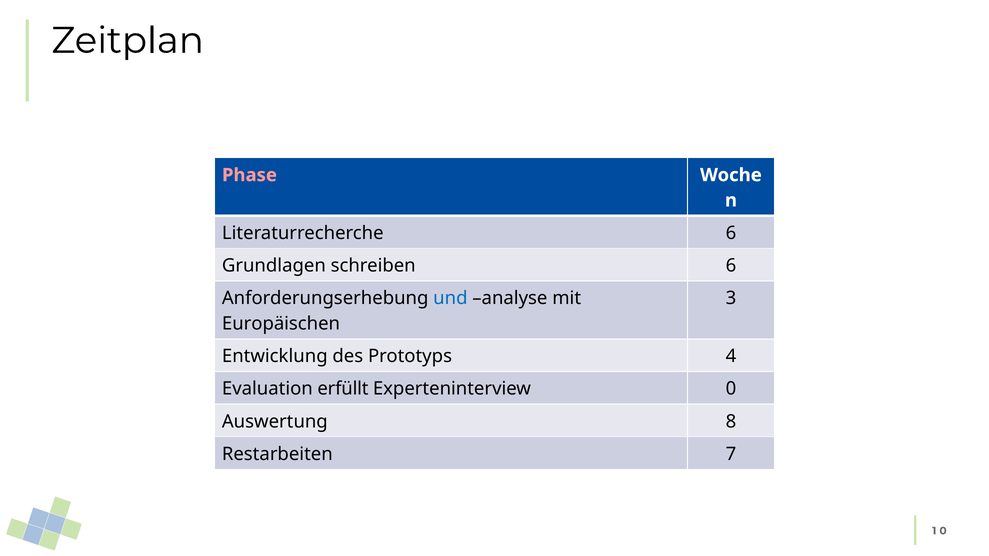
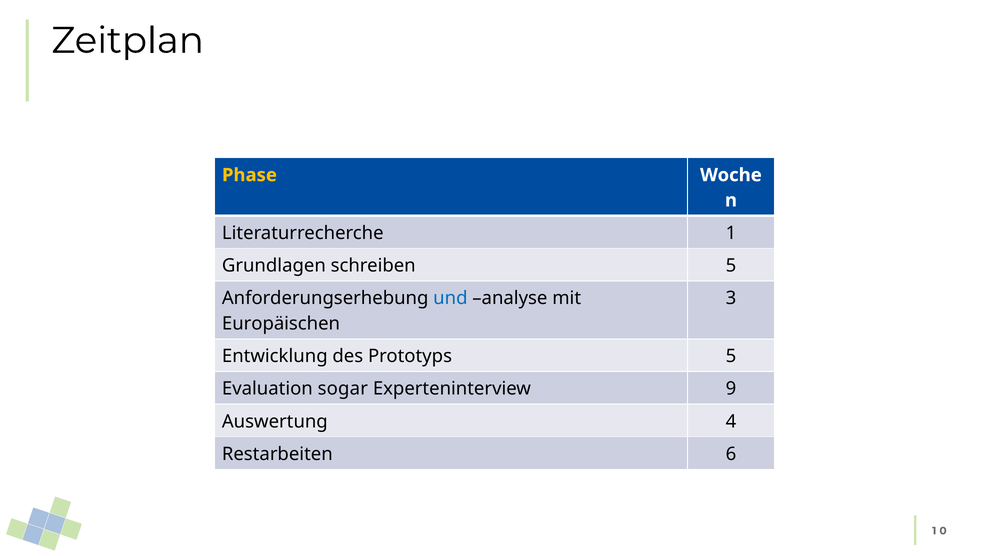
Phase colour: pink -> yellow
Literaturrecherche 6: 6 -> 1
schreiben 6: 6 -> 5
Prototyps 4: 4 -> 5
erfüllt: erfüllt -> sogar
Experteninterview 0: 0 -> 9
8: 8 -> 4
7: 7 -> 6
